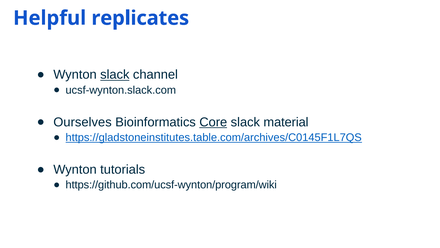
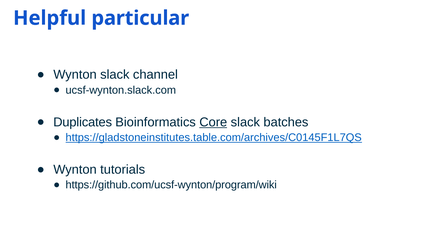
replicates: replicates -> particular
slack at (115, 75) underline: present -> none
Ourselves: Ourselves -> Duplicates
material: material -> batches
